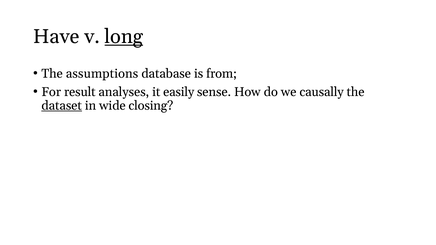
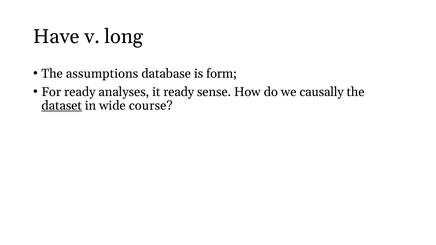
long underline: present -> none
from: from -> form
For result: result -> ready
it easily: easily -> ready
closing: closing -> course
